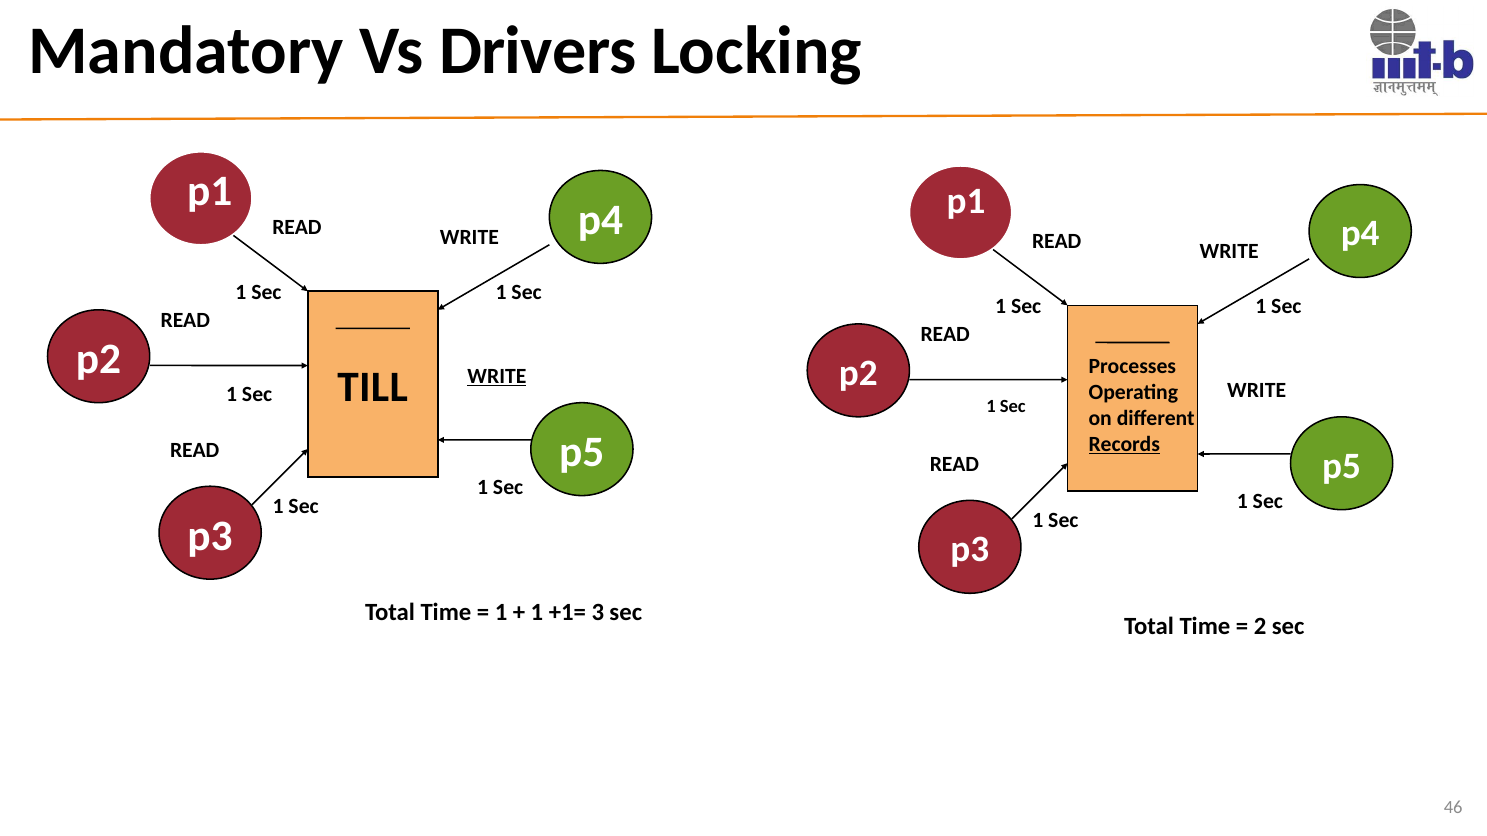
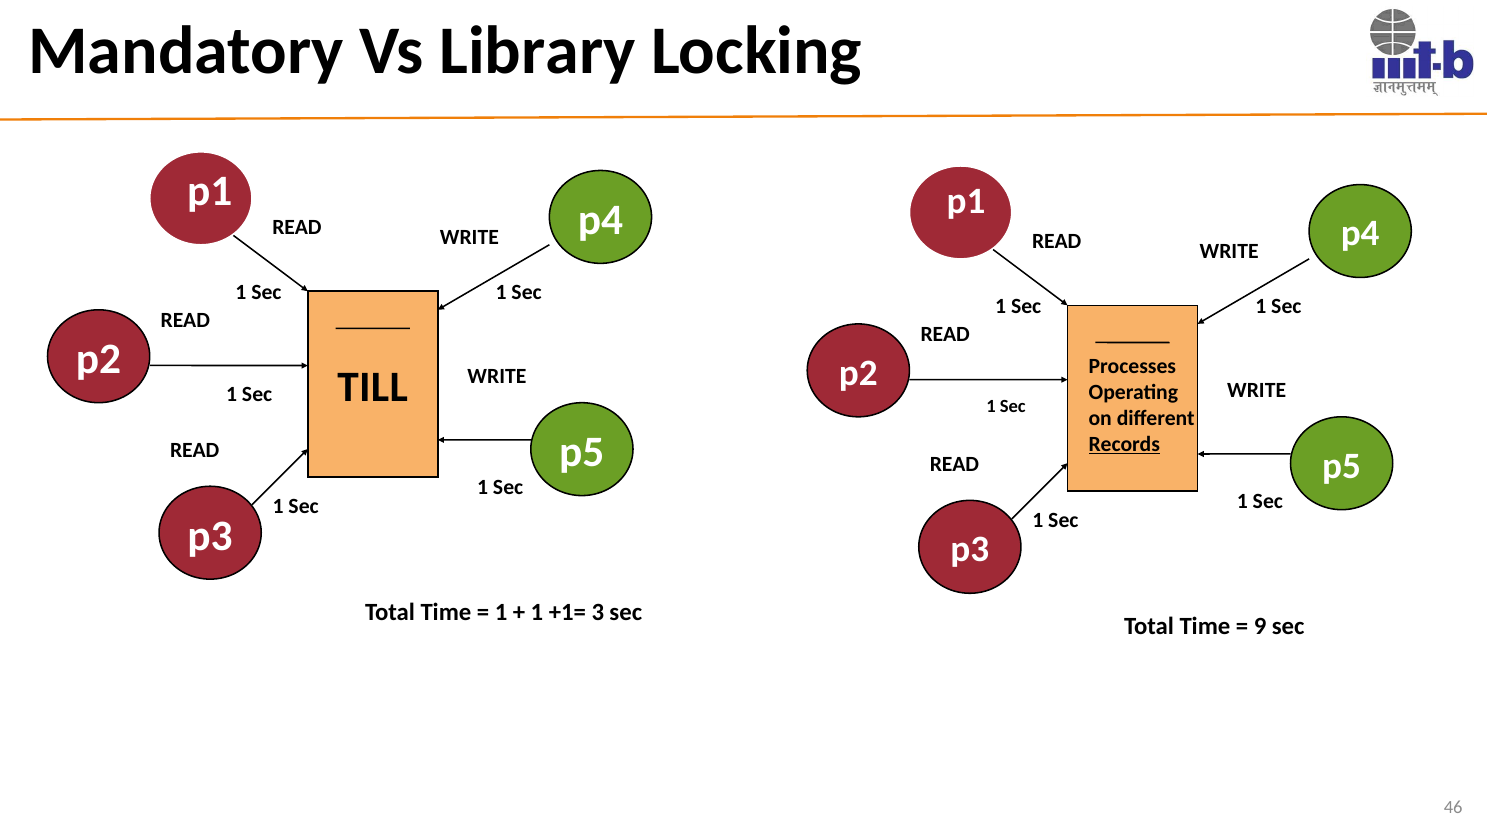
Drivers: Drivers -> Library
WRITE at (497, 376) underline: present -> none
2: 2 -> 9
